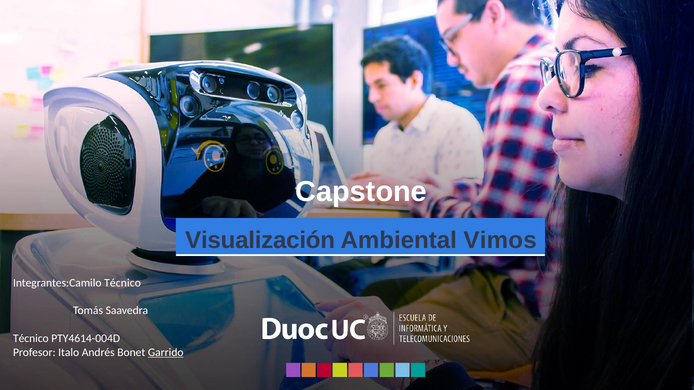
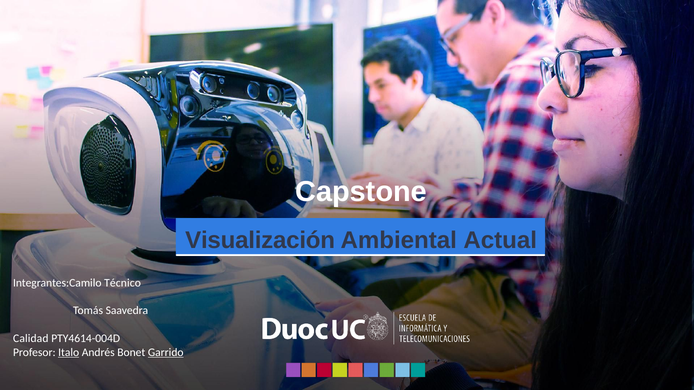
Vimos: Vimos -> Actual
Técnico at (31, 339): Técnico -> Calidad
Italo underline: none -> present
